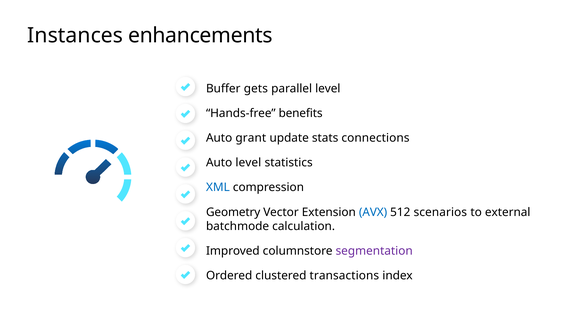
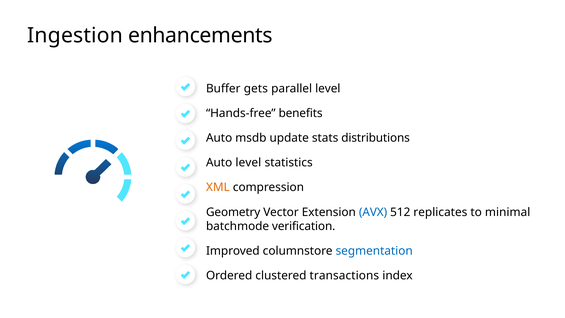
Instances: Instances -> Ingestion
grant: grant -> msdb
connections: connections -> distributions
XML colour: blue -> orange
scenarios: scenarios -> replicates
external: external -> minimal
calculation: calculation -> verification
segmentation colour: purple -> blue
